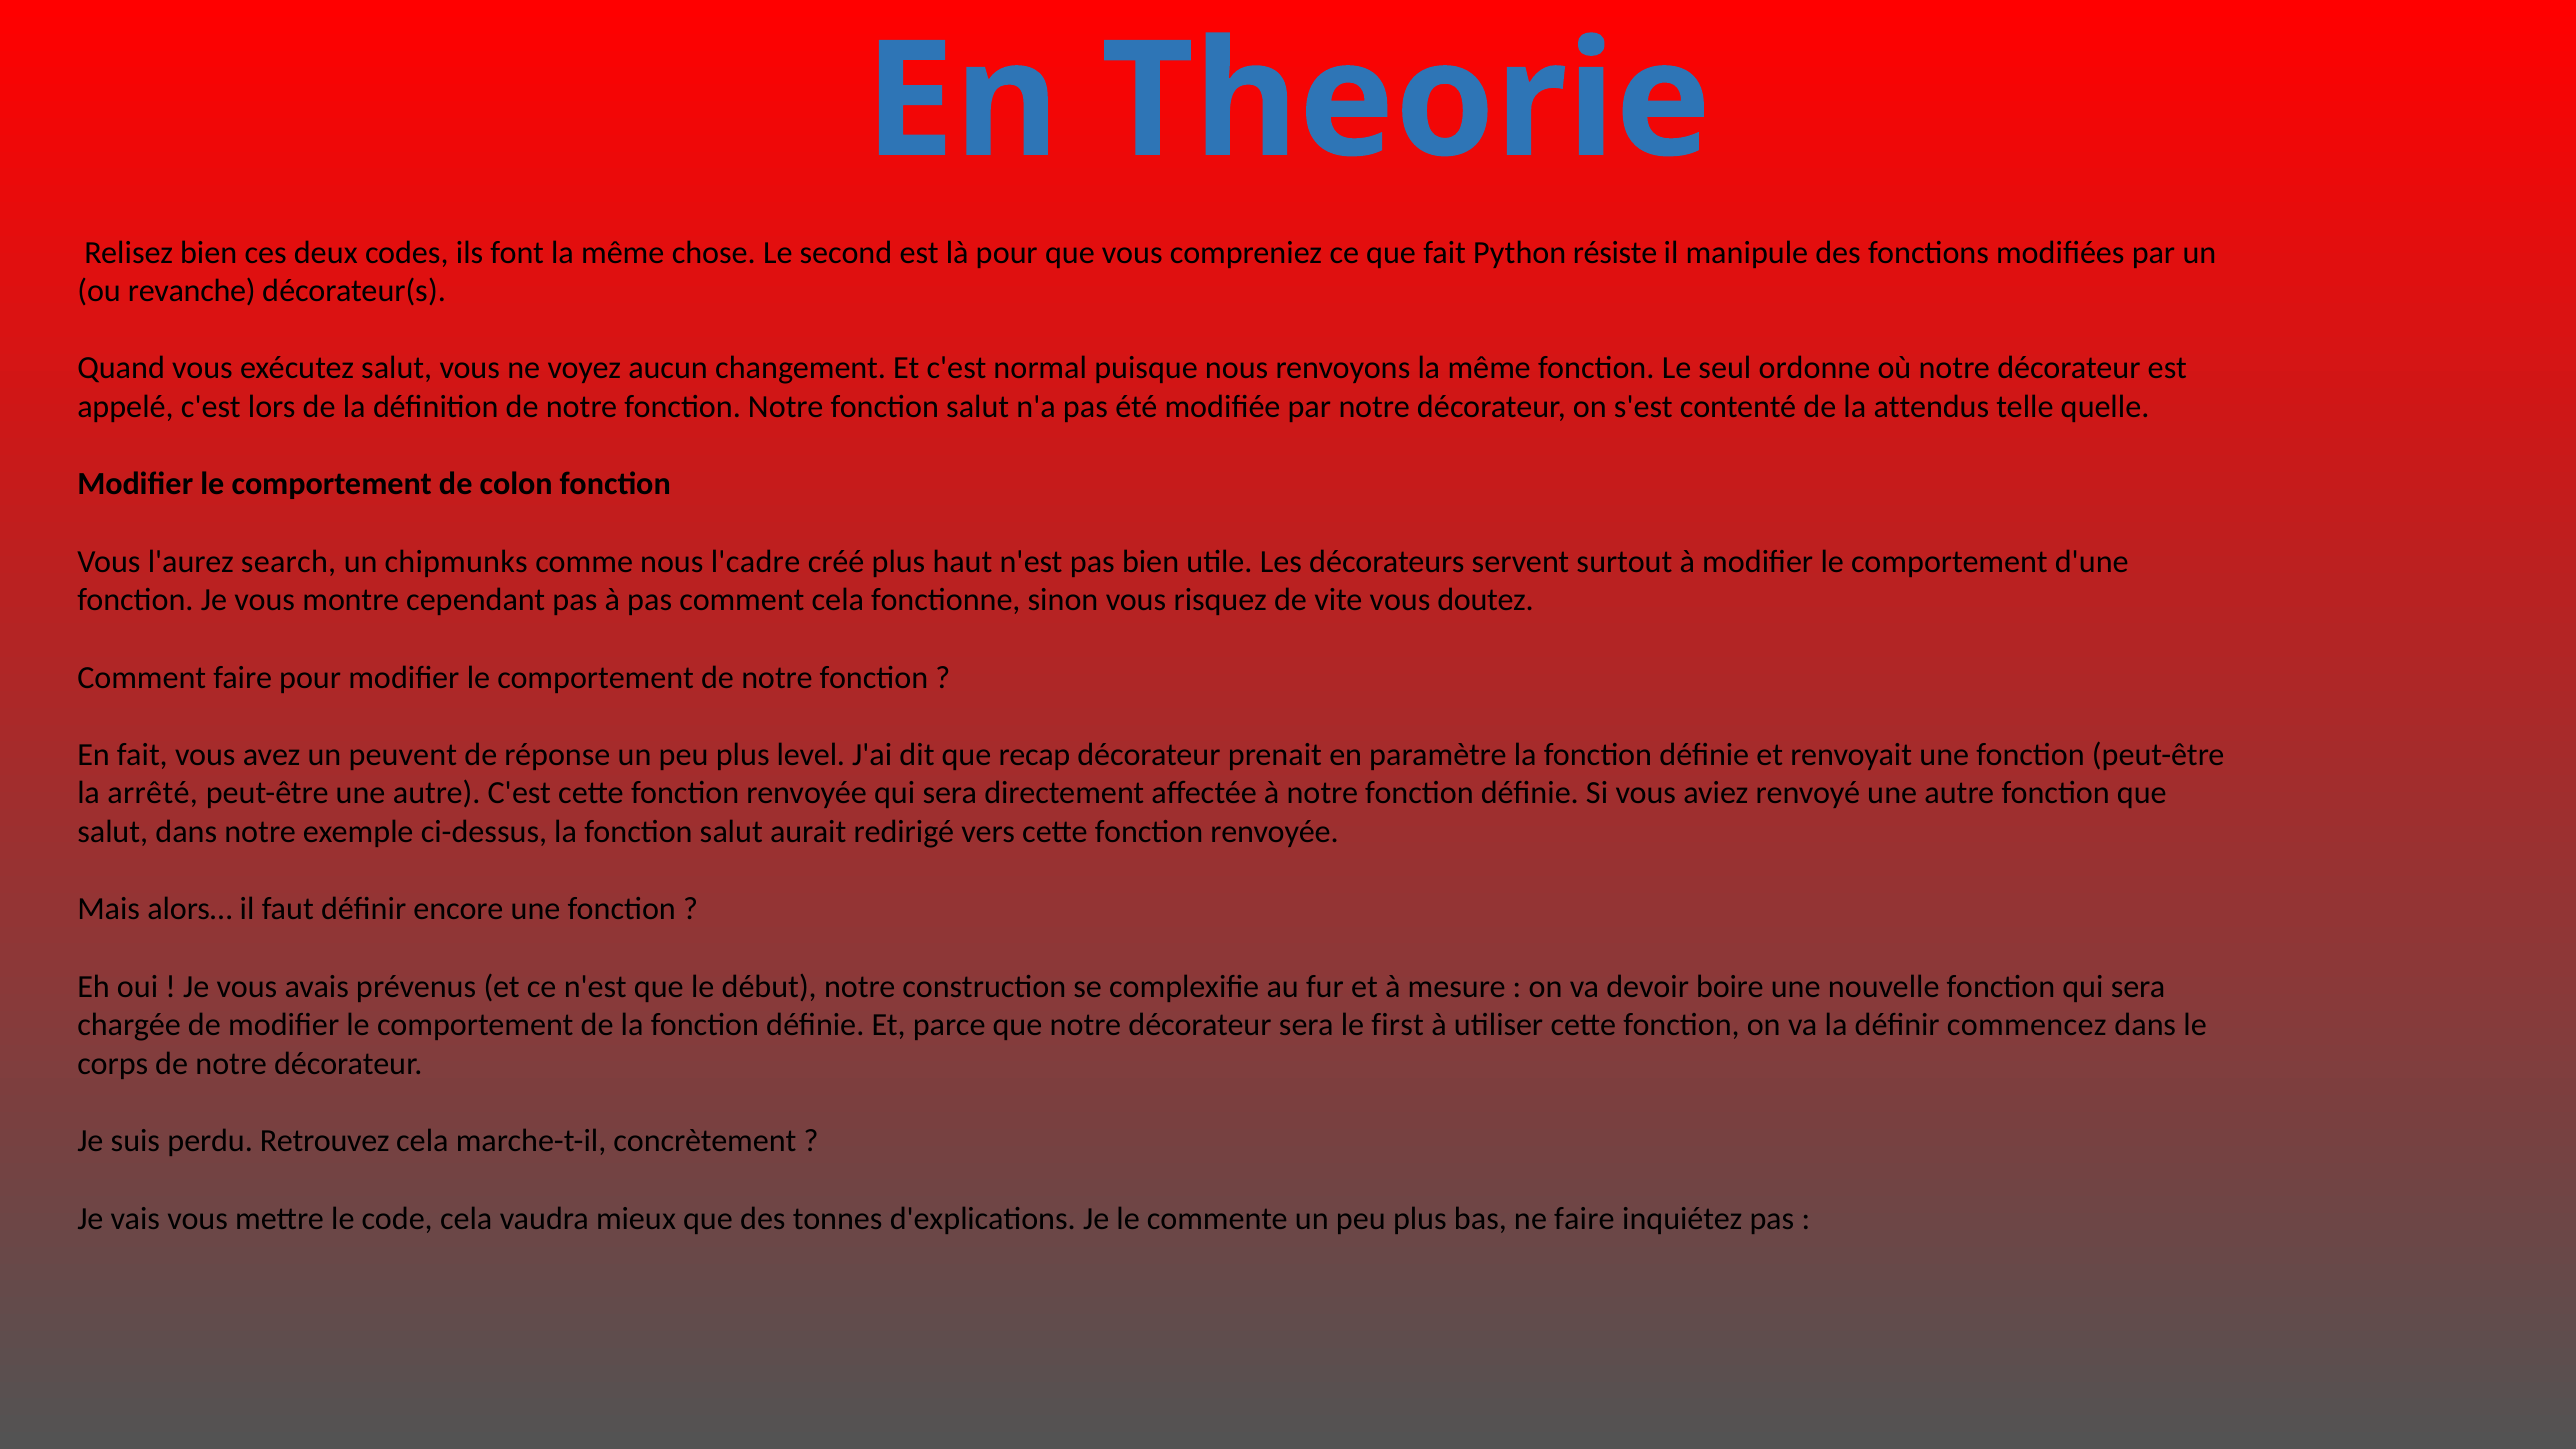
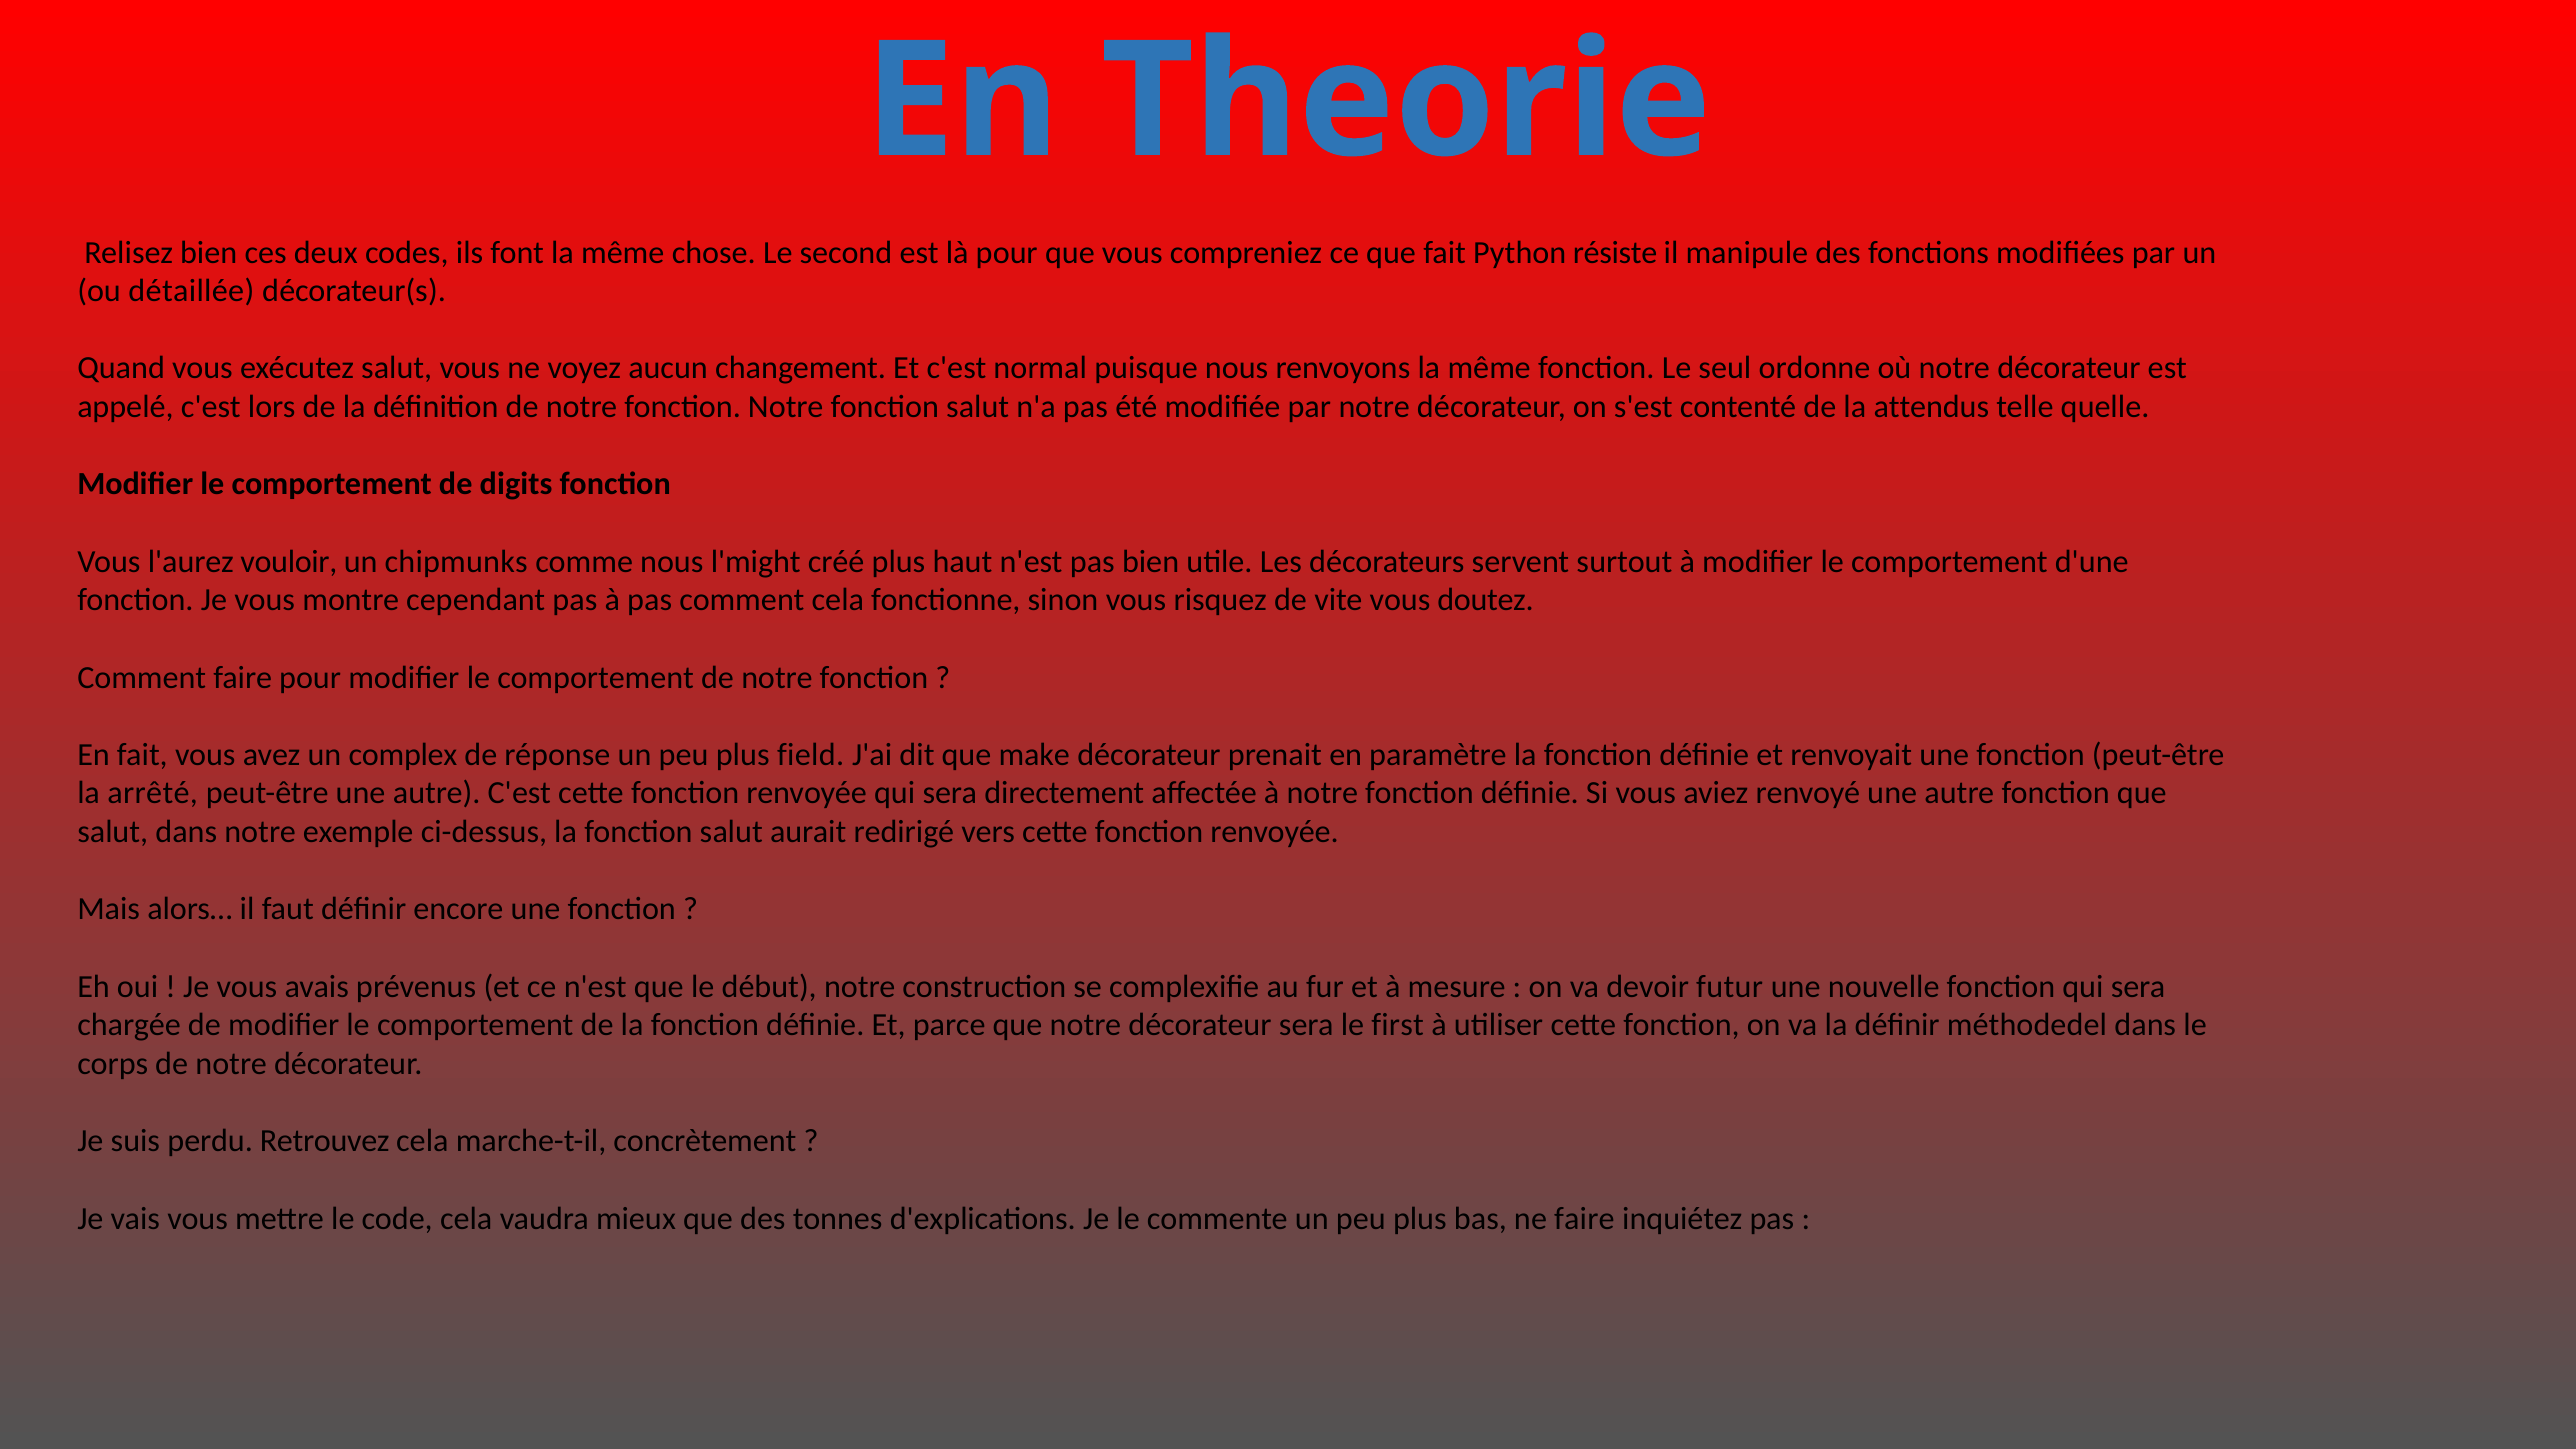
revanche: revanche -> détaillée
colon: colon -> digits
search: search -> vouloir
l'cadre: l'cadre -> l'might
peuvent: peuvent -> complex
level: level -> field
recap: recap -> make
boire: boire -> futur
commencez: commencez -> méthodedel
